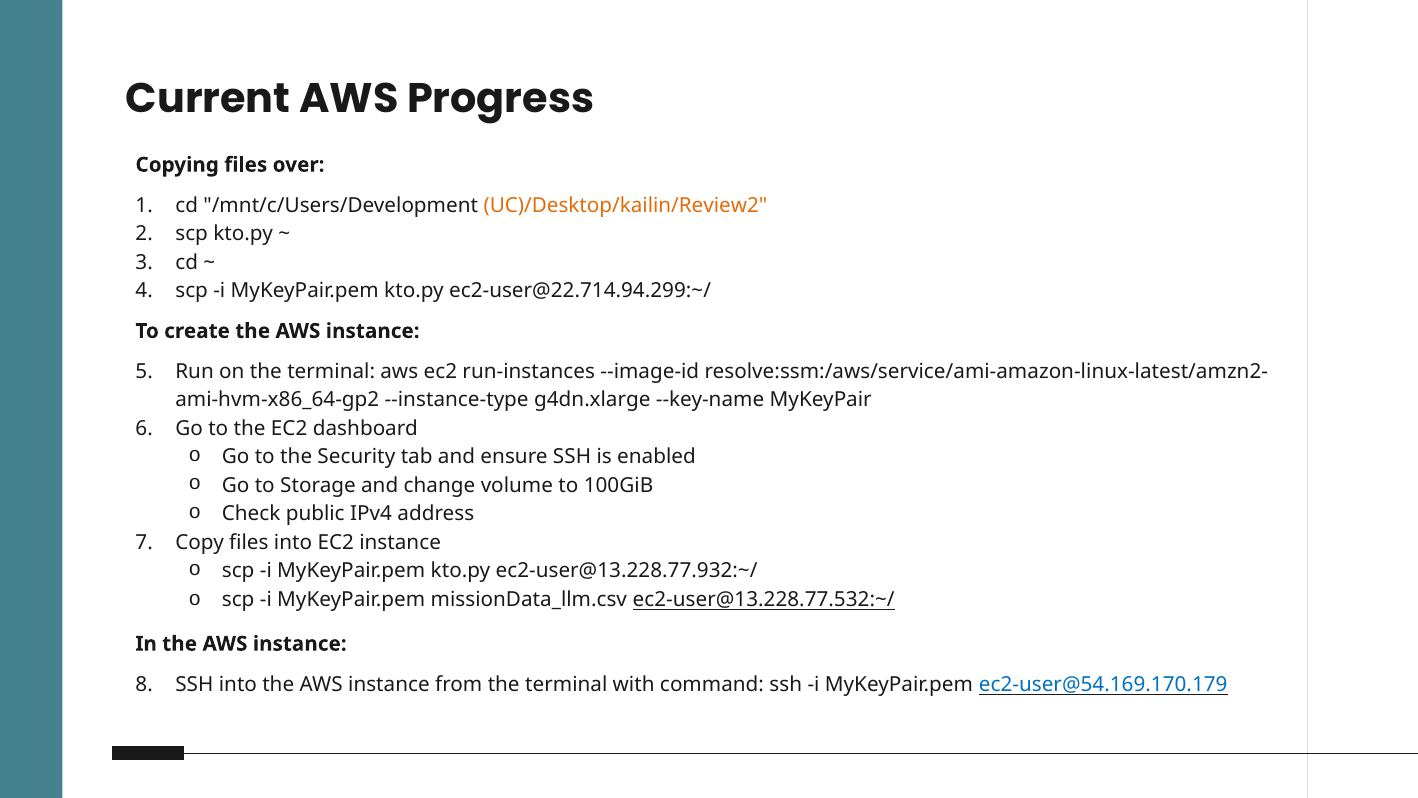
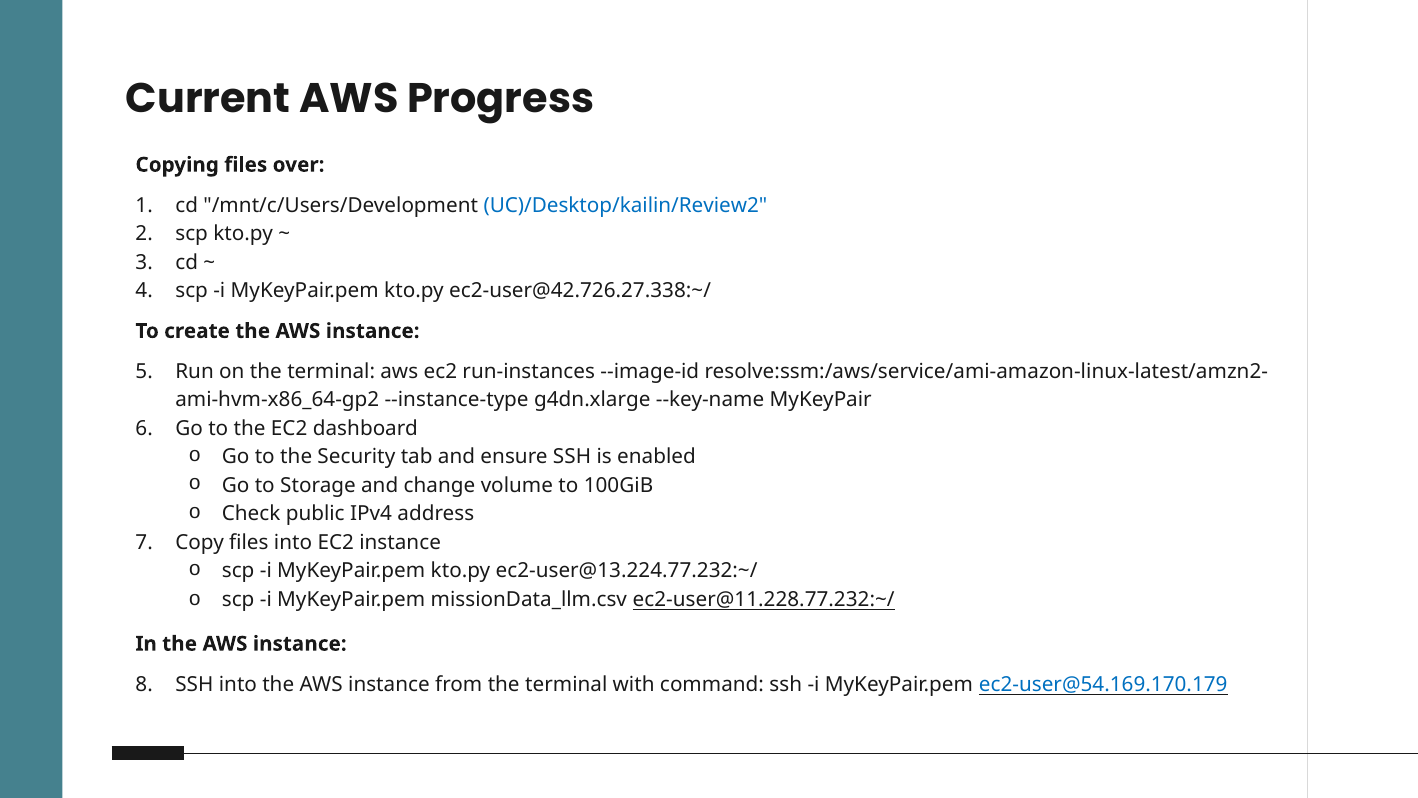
UC)/Desktop/kailin/Review2 colour: orange -> blue
ec2-user@22.714.94.299:~/: ec2-user@22.714.94.299:~/ -> ec2-user@42.726.27.338:~/
ec2-user@13.228.77.932:~/: ec2-user@13.228.77.932:~/ -> ec2-user@13.224.77.232:~/
ec2-user@13.228.77.532:~/: ec2-user@13.228.77.532:~/ -> ec2-user@11.228.77.232:~/
